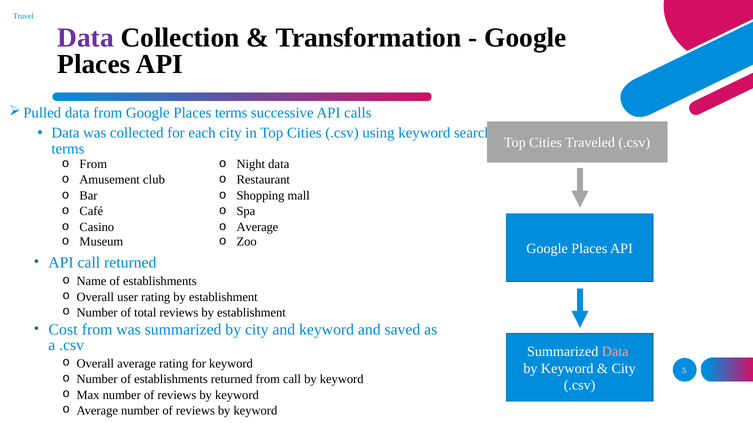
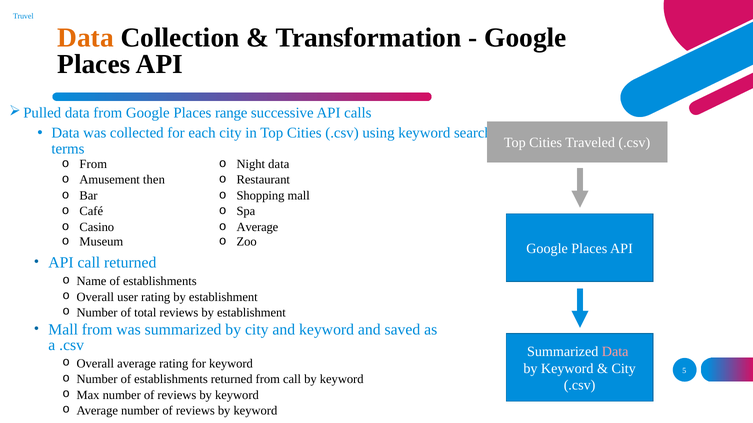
Data at (86, 38) colour: purple -> orange
Places terms: terms -> range
club: club -> then
Cost at (63, 330): Cost -> Mall
